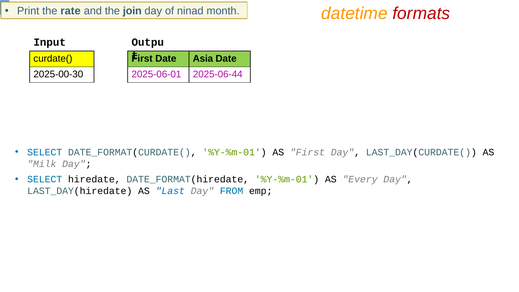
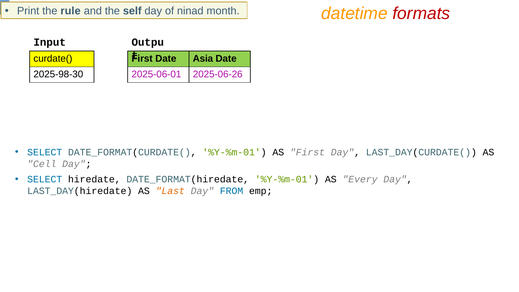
rate: rate -> rule
join: join -> self
2025-00-30: 2025-00-30 -> 2025-98-30
2025-06-44: 2025-06-44 -> 2025-06-26
Milk: Milk -> Cell
Last colour: blue -> orange
